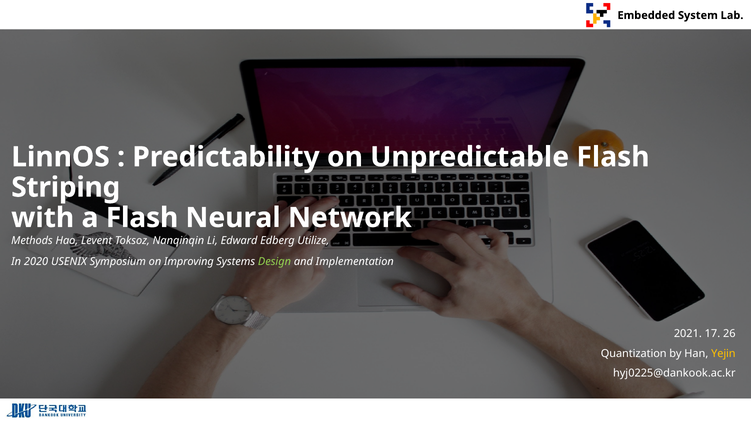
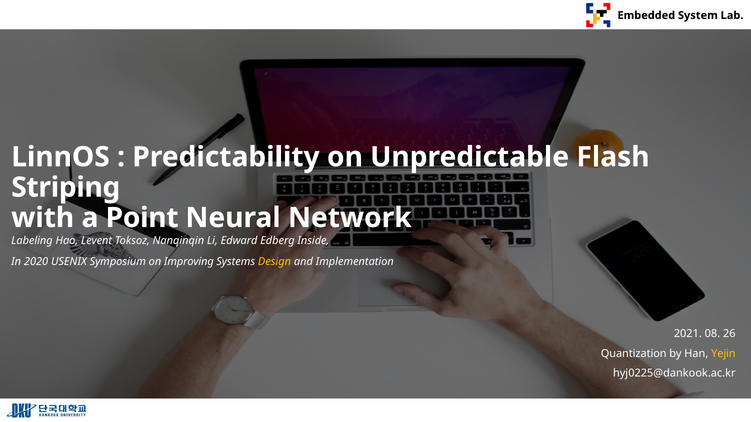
a Flash: Flash -> Point
Methods: Methods -> Labeling
Utilize: Utilize -> Inside
Design colour: light green -> yellow
17: 17 -> 08
